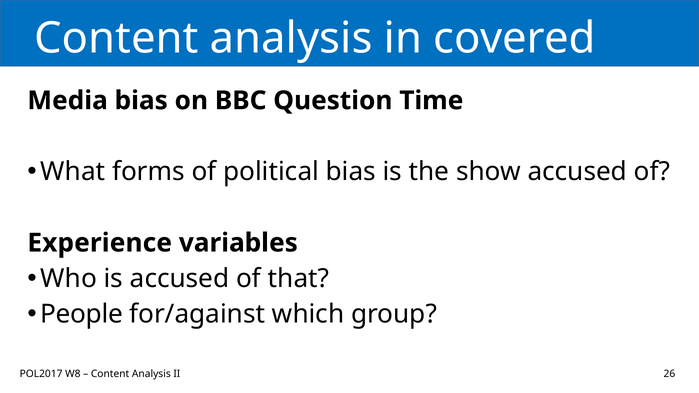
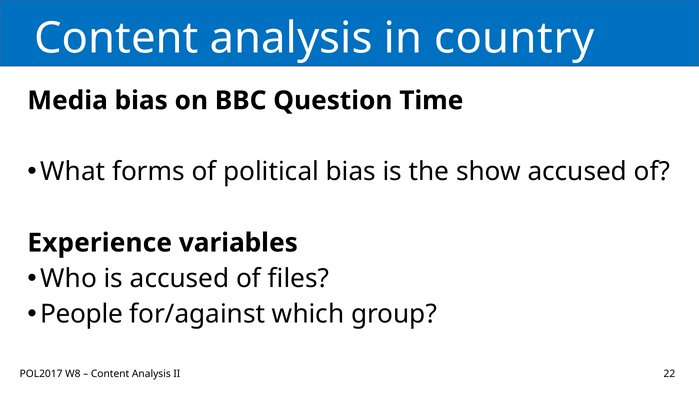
covered: covered -> country
that: that -> files
26: 26 -> 22
